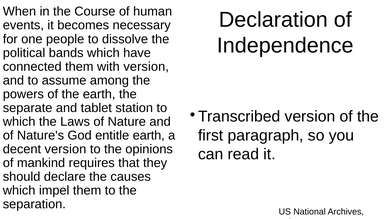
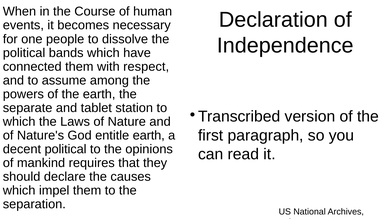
with version: version -> respect
decent version: version -> political
